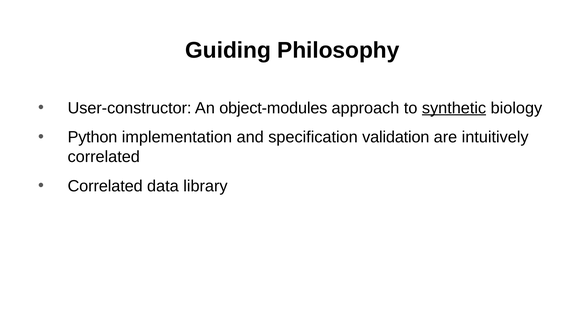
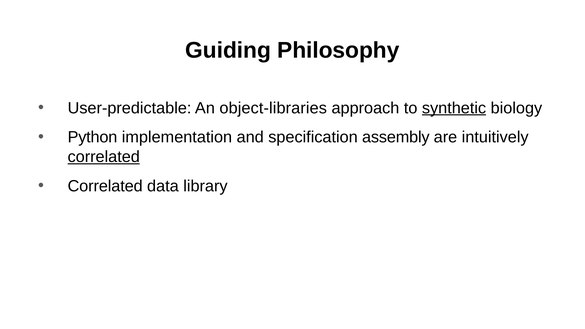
User-constructor: User-constructor -> User-predictable
object-modules: object-modules -> object-libraries
validation: validation -> assembly
correlated at (104, 157) underline: none -> present
